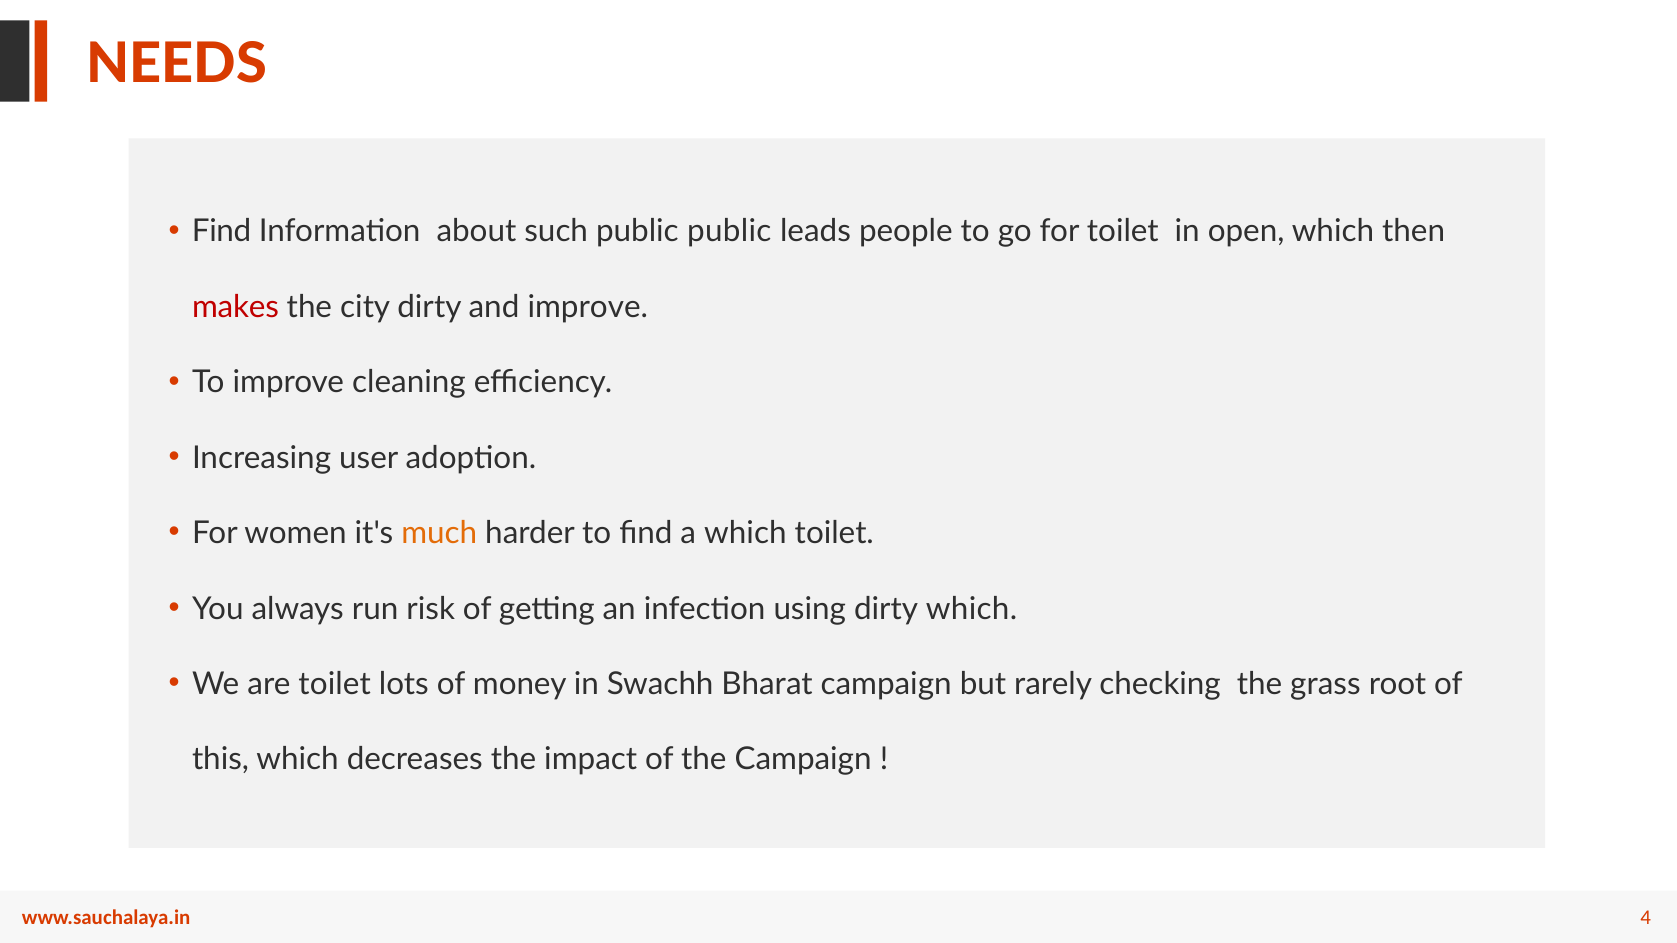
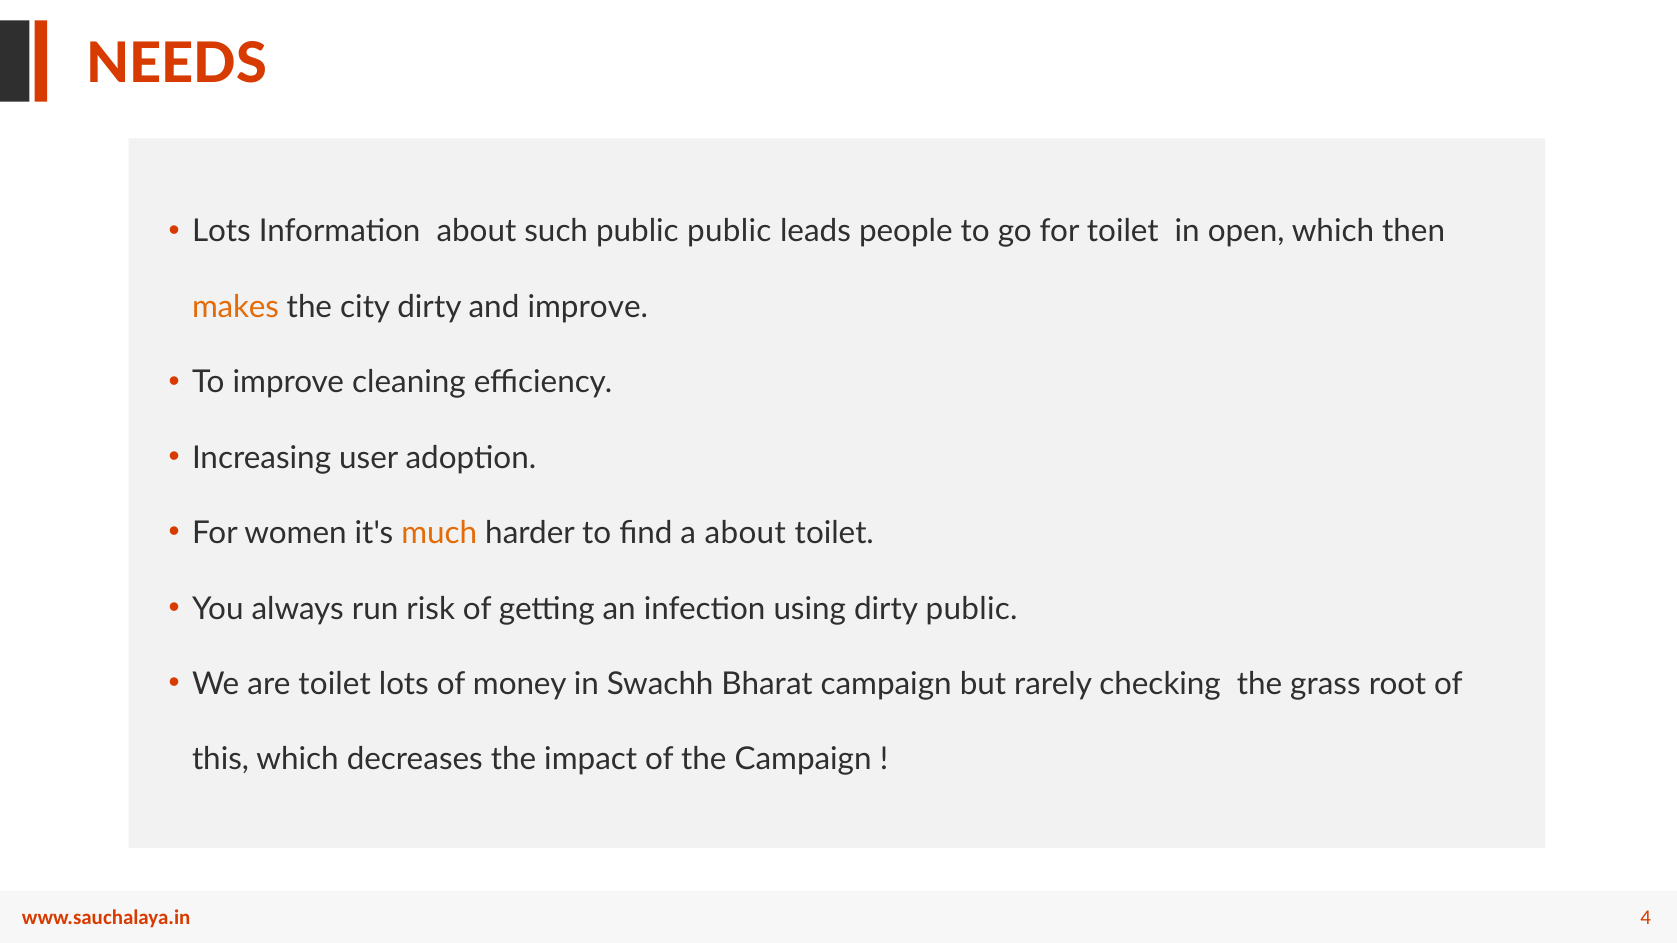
Find at (222, 232): Find -> Lots
makes colour: red -> orange
a which: which -> about
dirty which: which -> public
